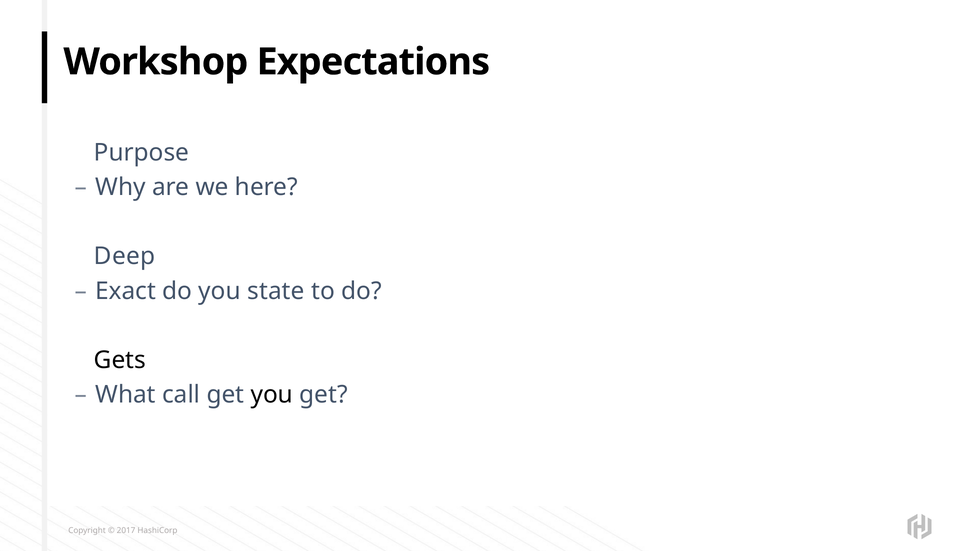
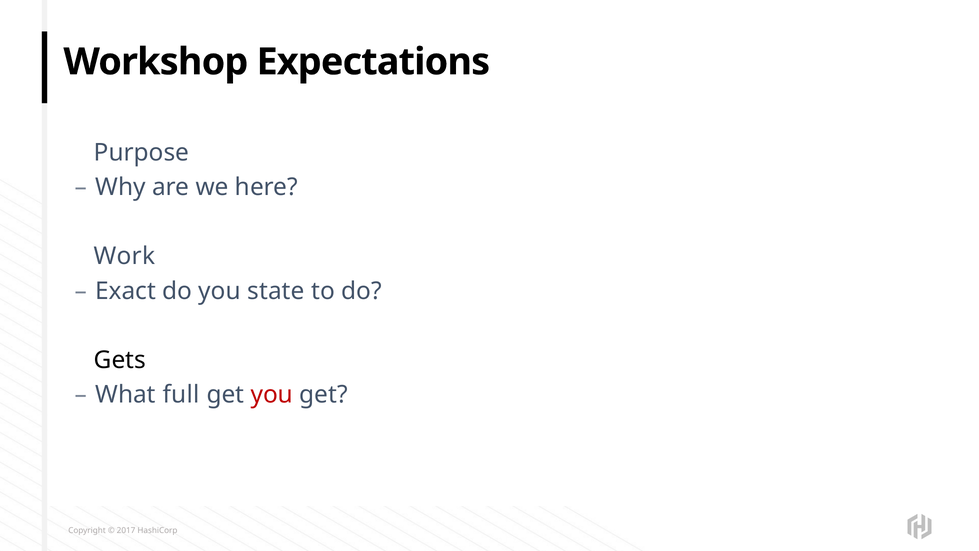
Deep: Deep -> Work
call: call -> full
you at (272, 395) colour: black -> red
